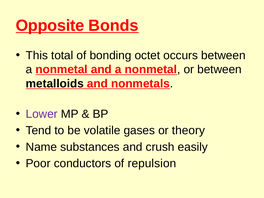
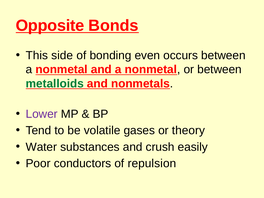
total: total -> side
octet: octet -> even
metalloids colour: black -> green
Name: Name -> Water
